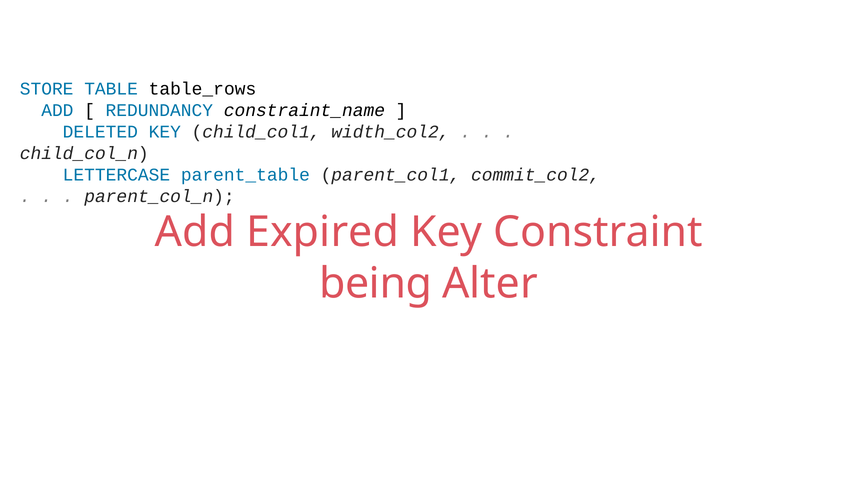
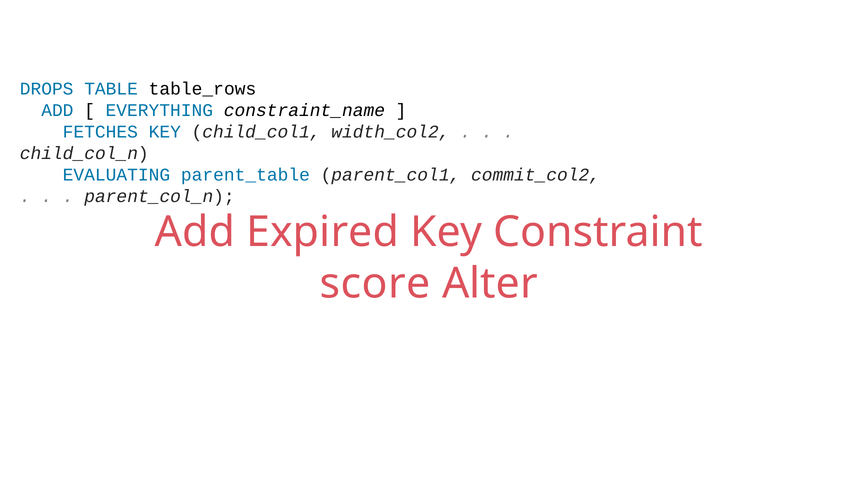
STORE: STORE -> DROPS
REDUNDANCY: REDUNDANCY -> EVERYTHING
DELETED: DELETED -> FETCHES
LETTERCASE: LETTERCASE -> EVALUATING
being: being -> score
